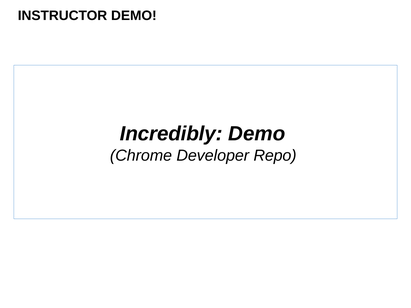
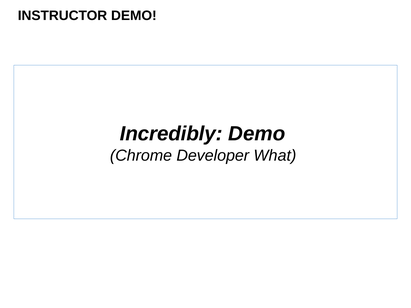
Repo: Repo -> What
